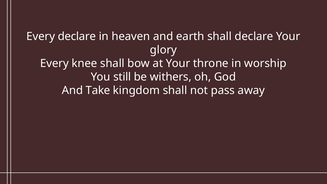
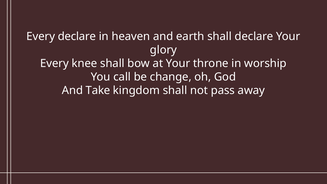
still: still -> call
withers: withers -> change
